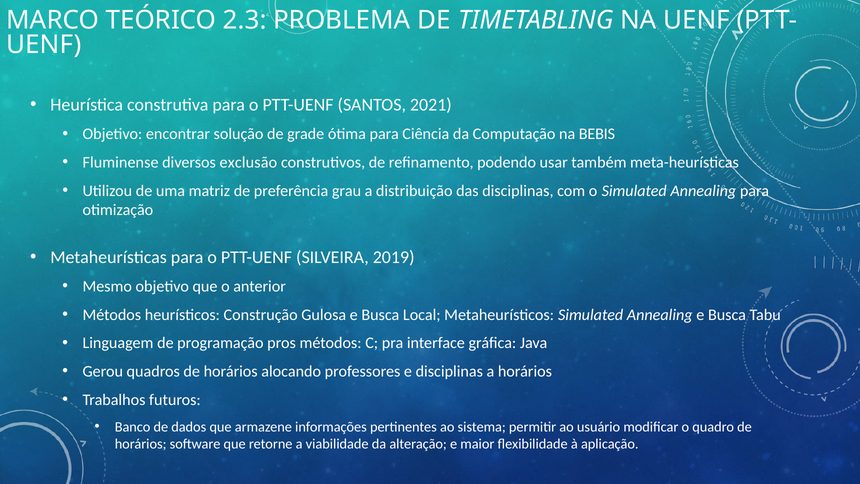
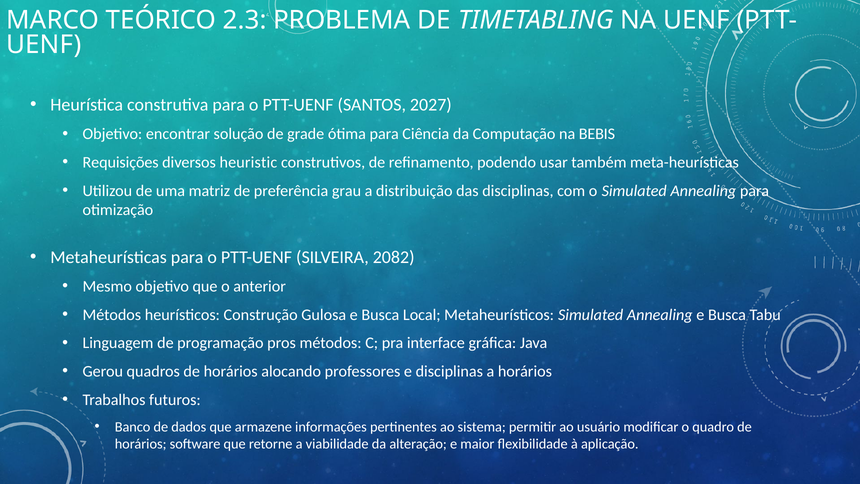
2021: 2021 -> 2027
Fluminense: Fluminense -> Requisições
exclusão: exclusão -> heuristic
2019: 2019 -> 2082
